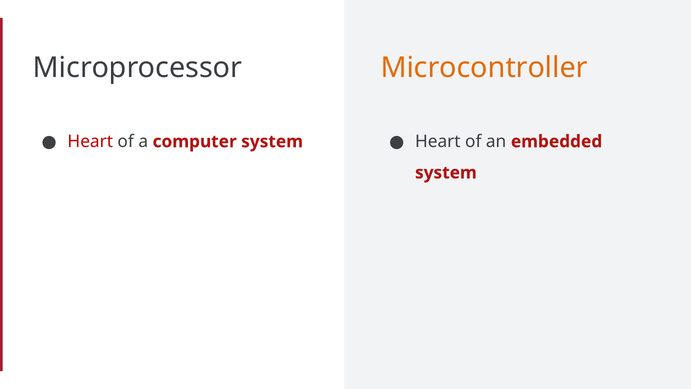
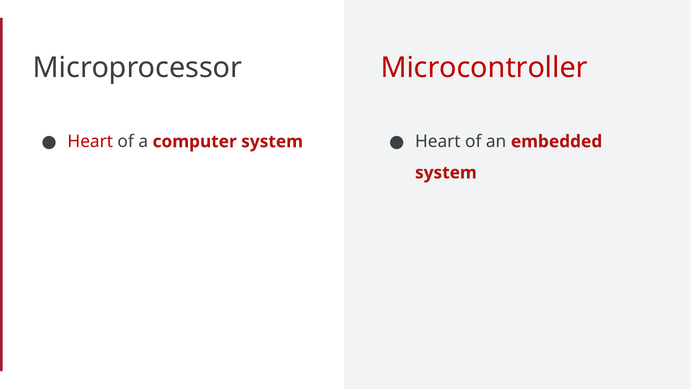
Microcontroller colour: orange -> red
